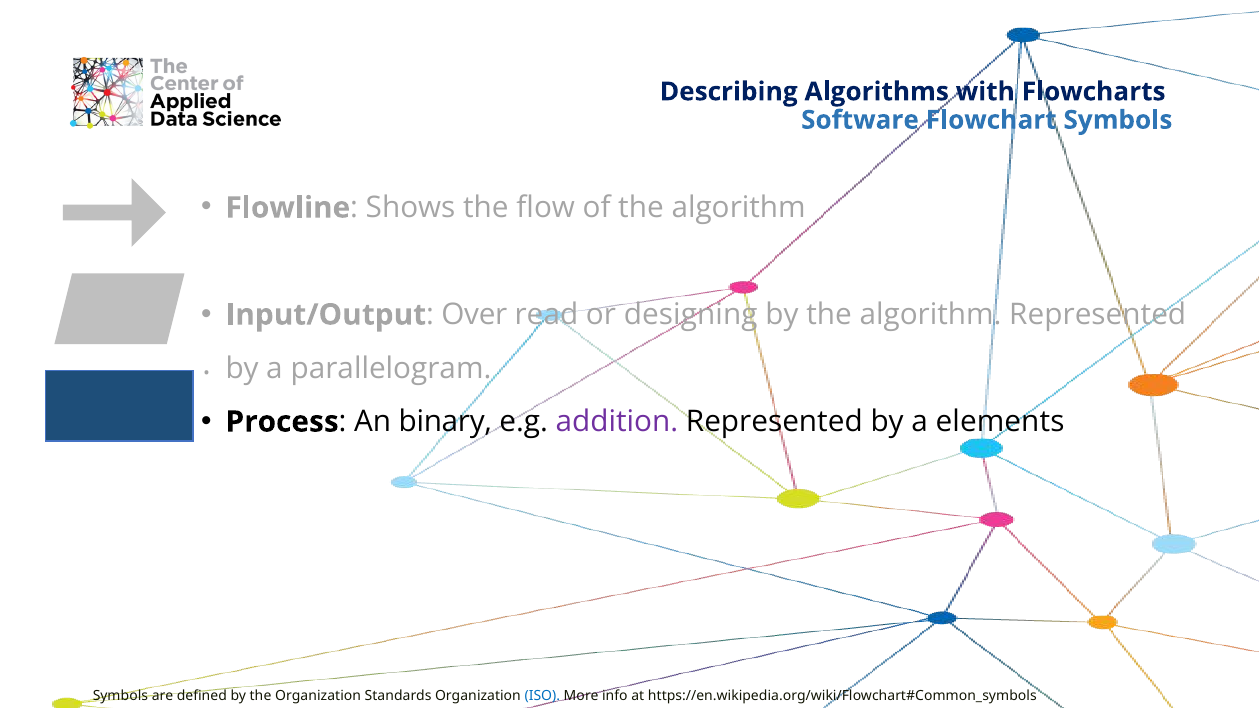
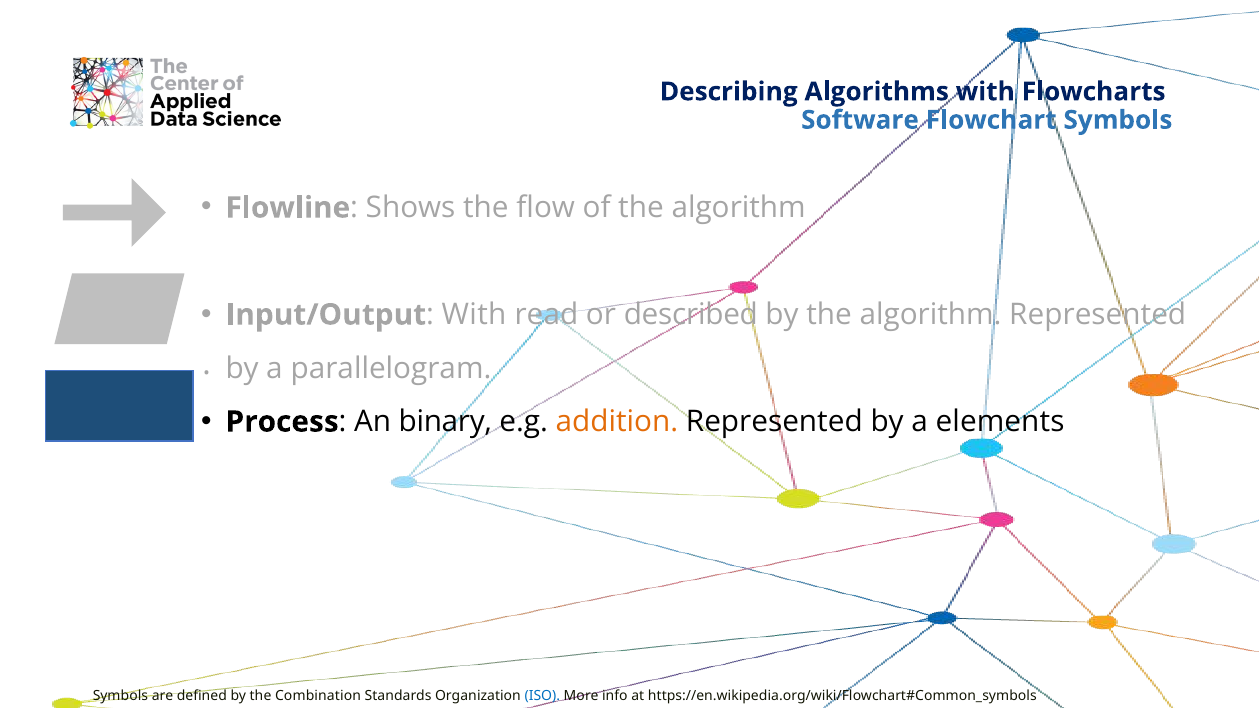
Input/Output Over: Over -> With
designing: designing -> described
addition colour: purple -> orange
the Organization: Organization -> Combination
